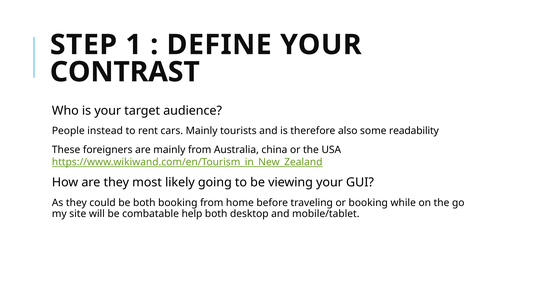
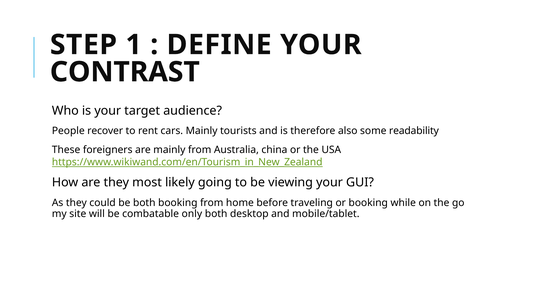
instead: instead -> recover
help: help -> only
